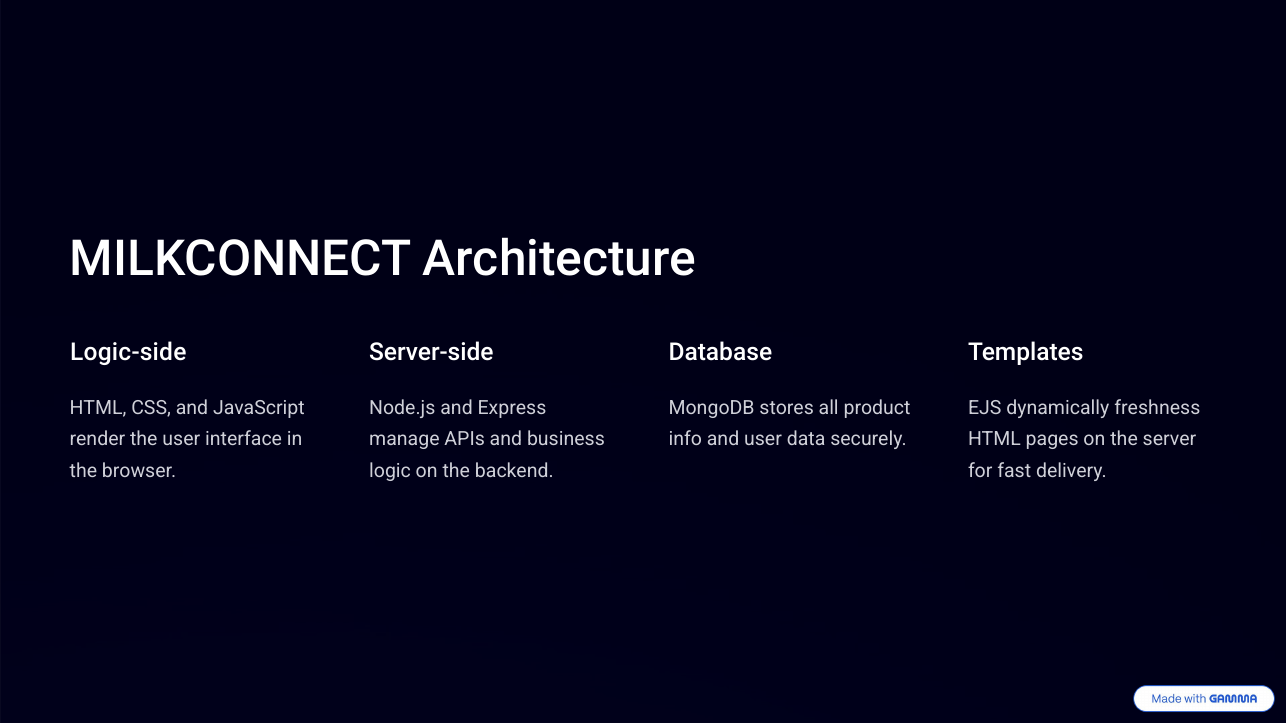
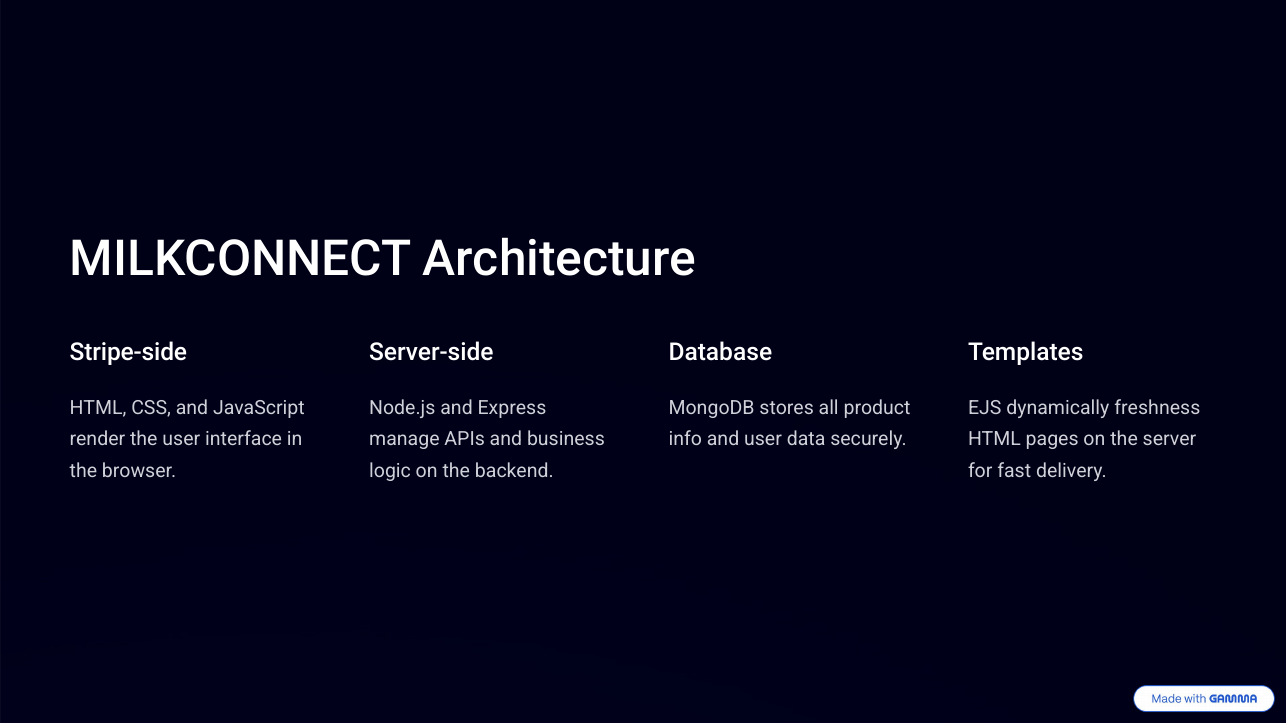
Logic-side: Logic-side -> Stripe-side
